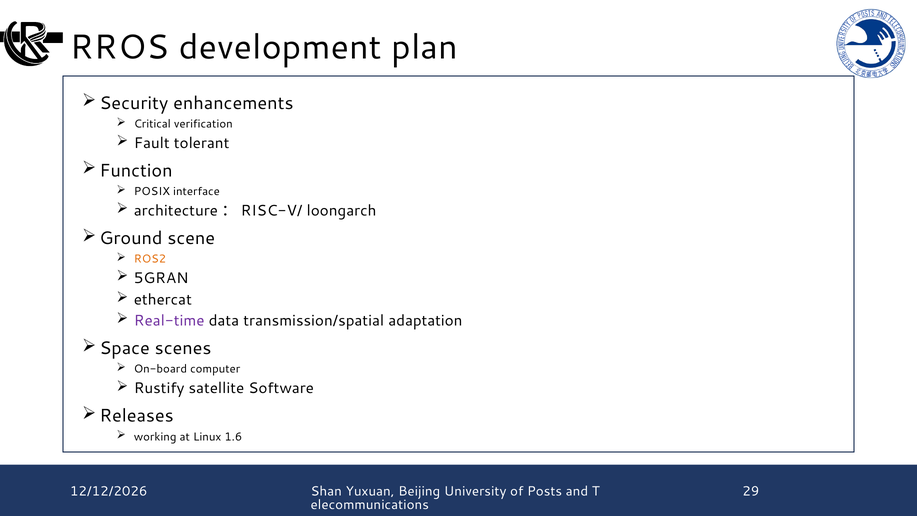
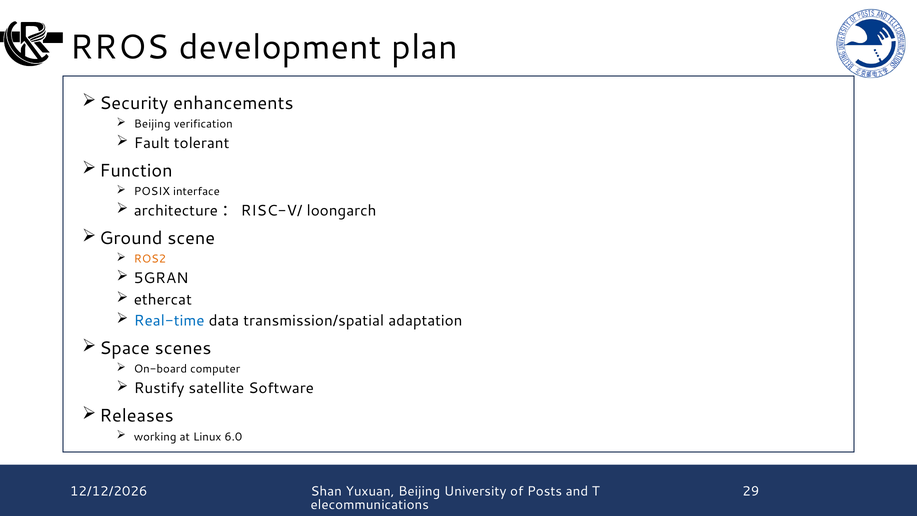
Critical at (152, 124): Critical -> Beijing
Real-time colour: purple -> blue
1.6: 1.6 -> 6.0
